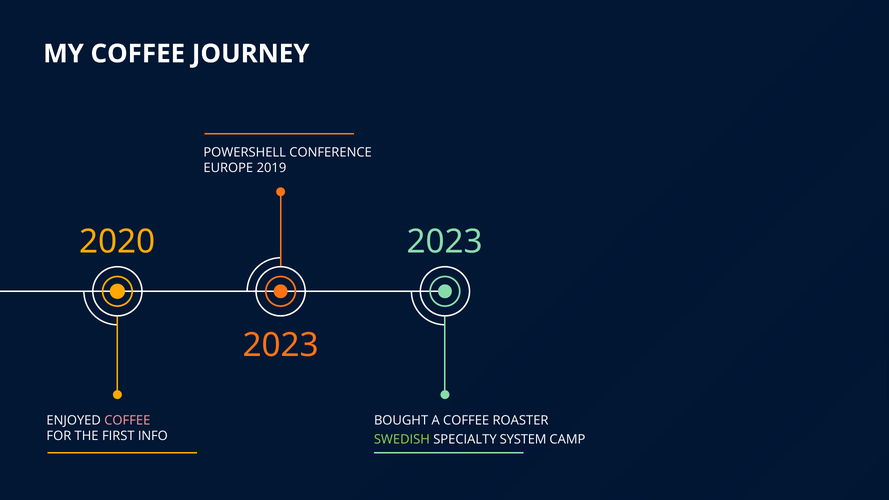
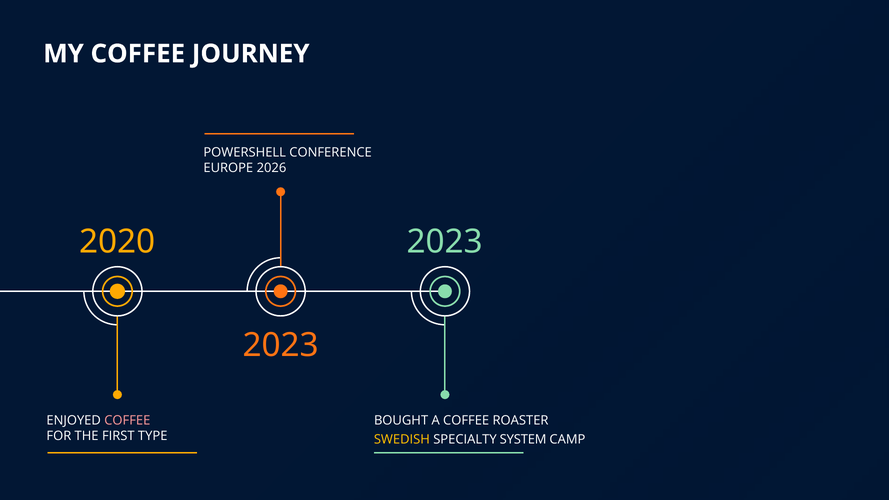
2019: 2019 -> 2026
INFO: INFO -> TYPE
SWEDISH colour: light green -> yellow
